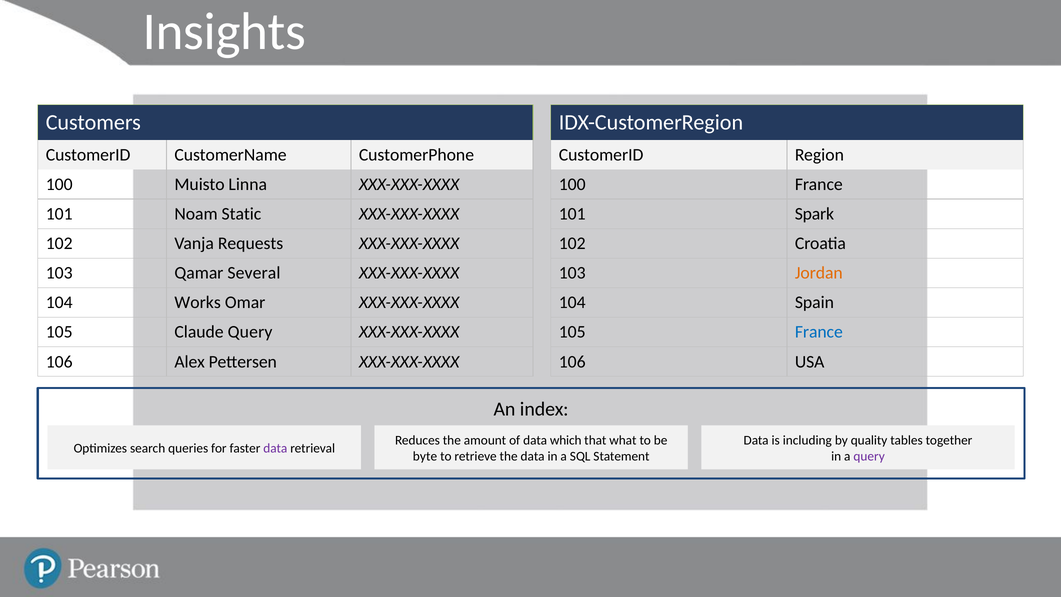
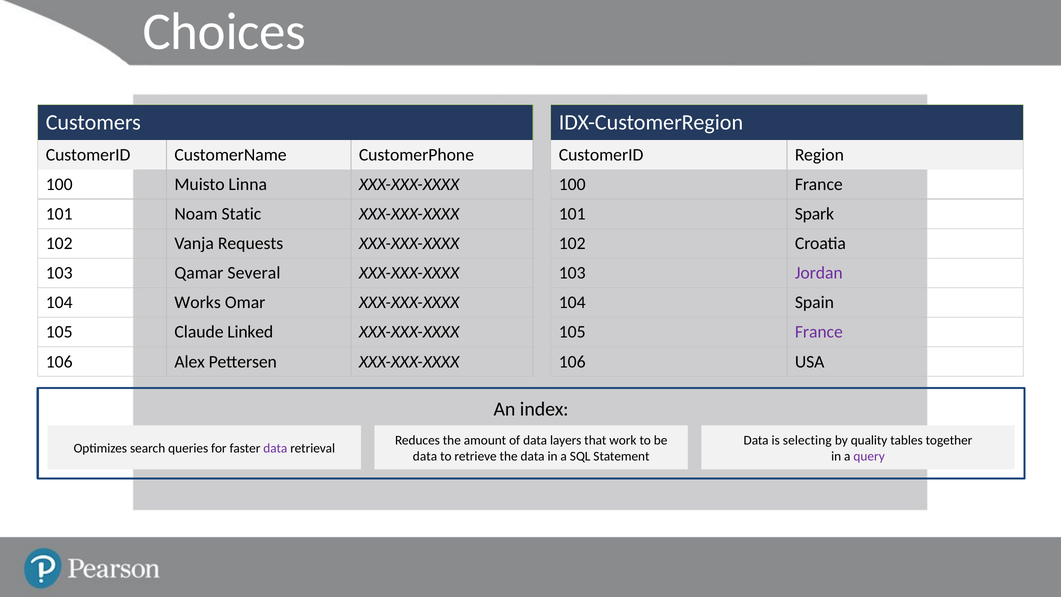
Insights: Insights -> Choices
Jordan colour: orange -> purple
Claude Query: Query -> Linked
France at (819, 332) colour: blue -> purple
which: which -> layers
what: what -> work
including: including -> selecting
byte at (425, 456): byte -> data
